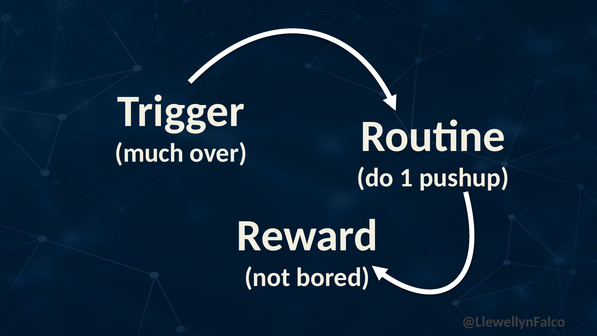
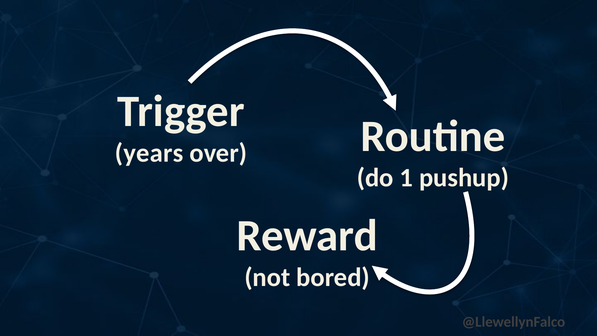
much: much -> years
